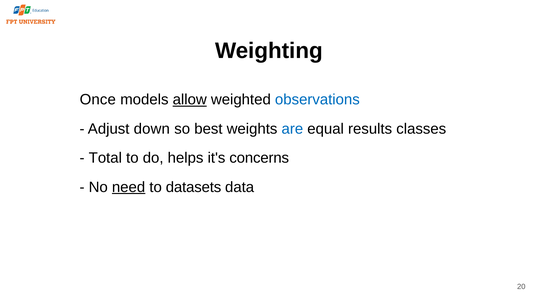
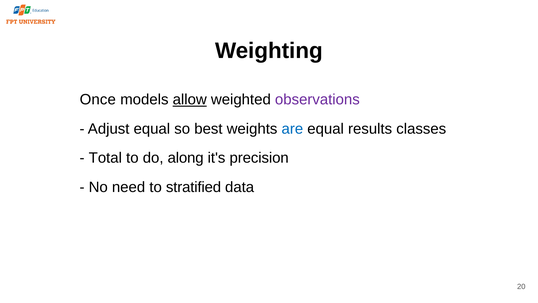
observations colour: blue -> purple
Adjust down: down -> equal
helps: helps -> along
concerns: concerns -> precision
need underline: present -> none
datasets: datasets -> stratified
